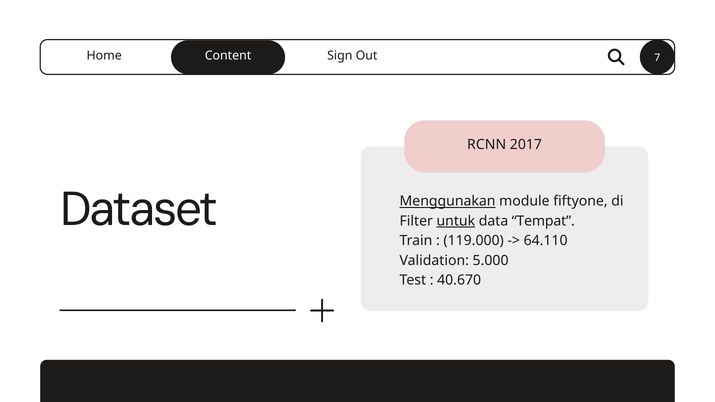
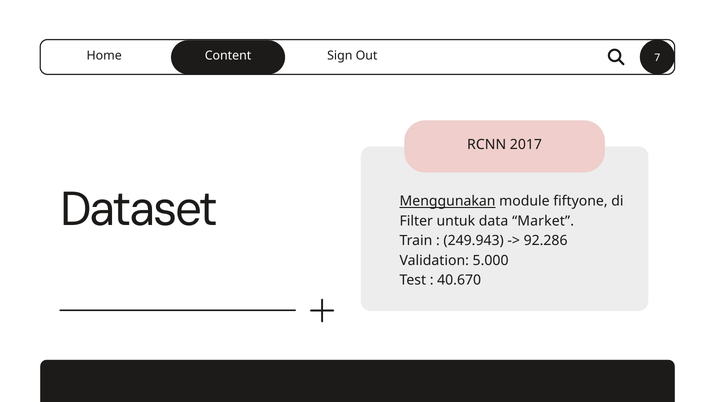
untuk underline: present -> none
Tempat: Tempat -> Market
119.000: 119.000 -> 249.943
64.110: 64.110 -> 92.286
